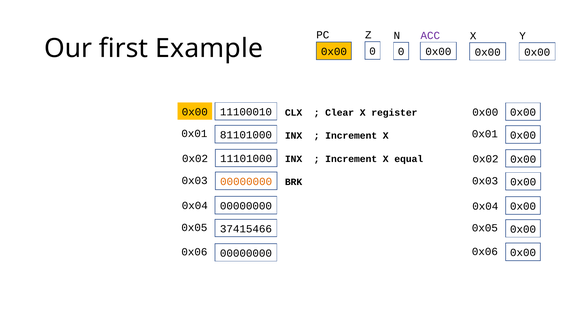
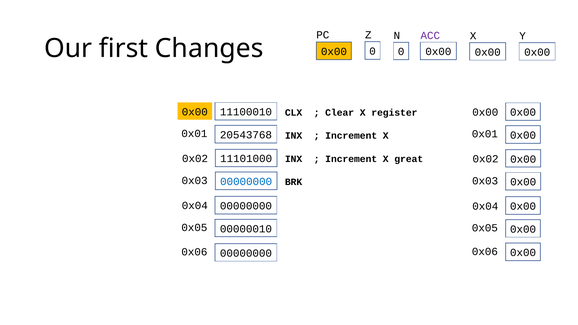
Example: Example -> Changes
81101000: 81101000 -> 20543768
equal: equal -> great
00000000 at (246, 182) colour: orange -> blue
37415466: 37415466 -> 00000010
